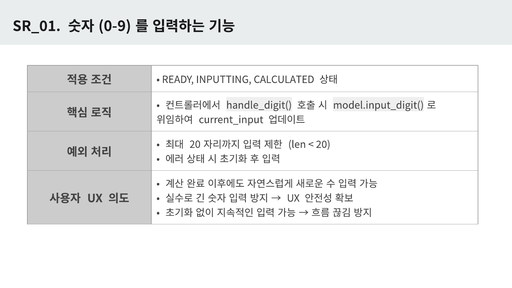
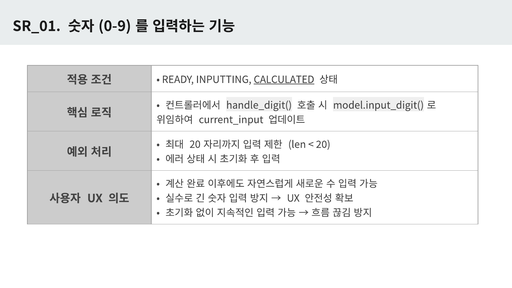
CALCULATED underline: none -> present
